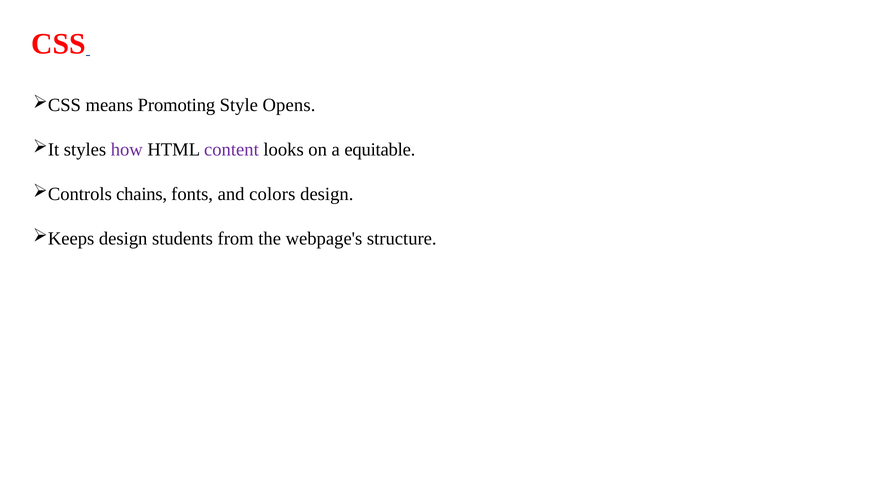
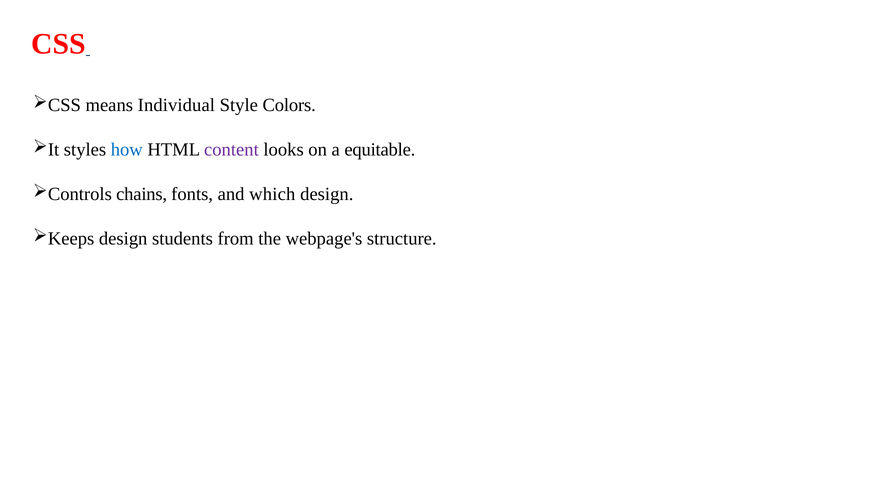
Promoting: Promoting -> Individual
Opens: Opens -> Colors
how colour: purple -> blue
colors: colors -> which
